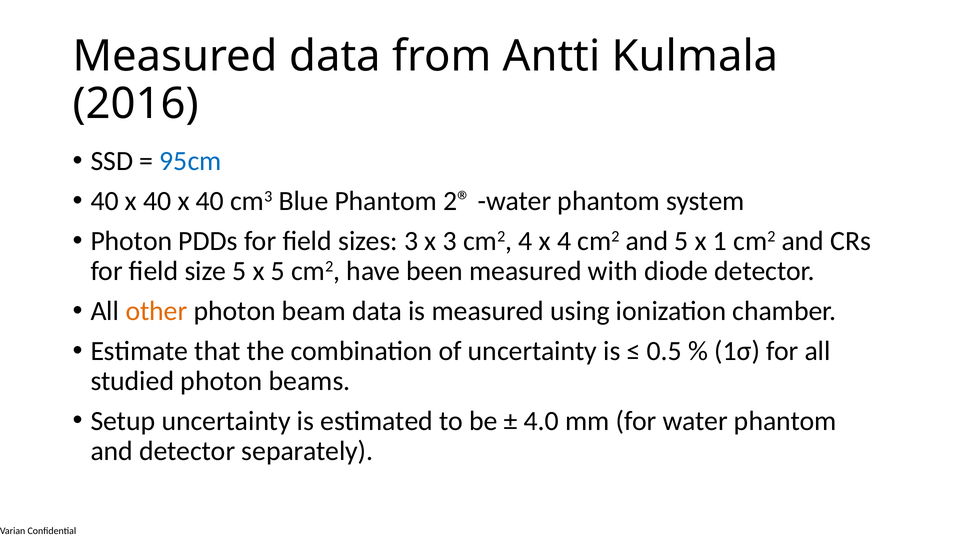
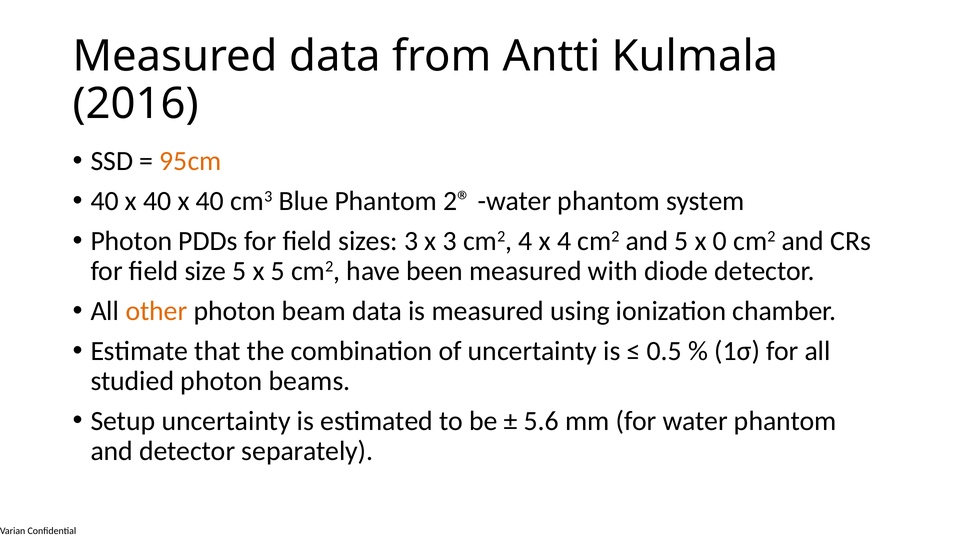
95cm colour: blue -> orange
1: 1 -> 0
4.0: 4.0 -> 5.6
